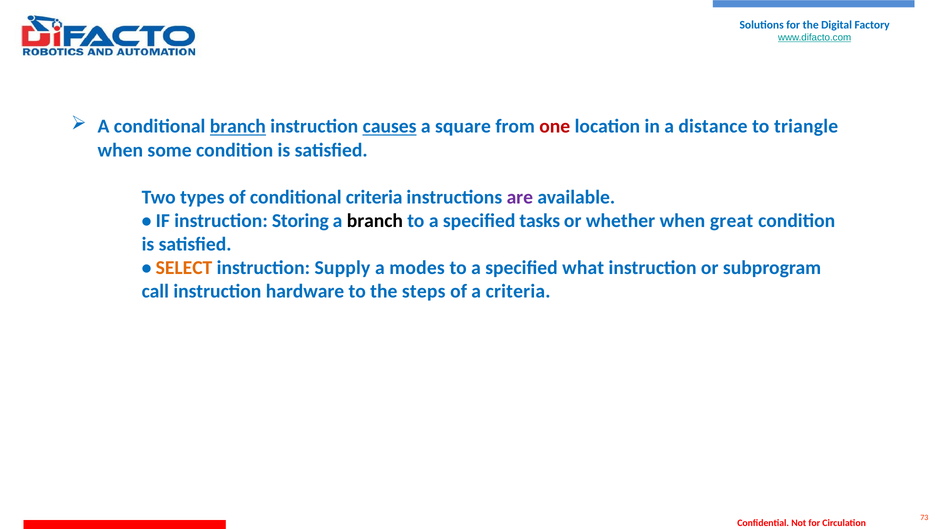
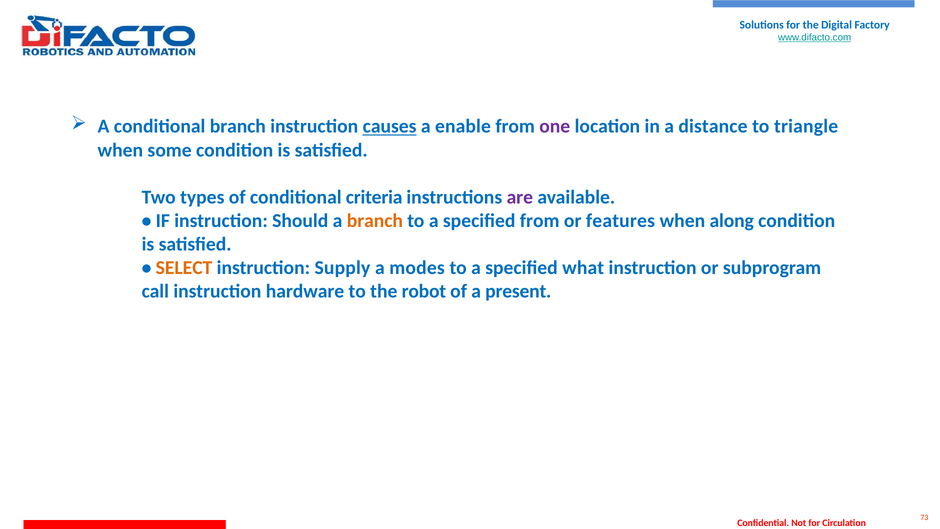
branch at (238, 126) underline: present -> none
square: square -> enable
one colour: red -> purple
Storing: Storing -> Should
branch at (375, 220) colour: black -> orange
specified tasks: tasks -> from
whether: whether -> features
great: great -> along
steps: steps -> robot
a criteria: criteria -> present
